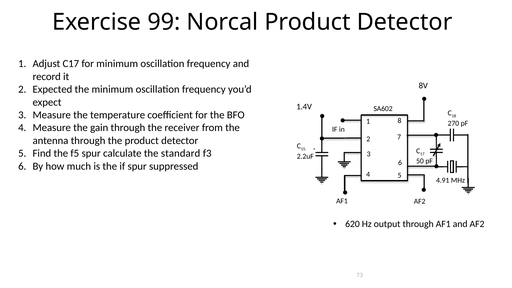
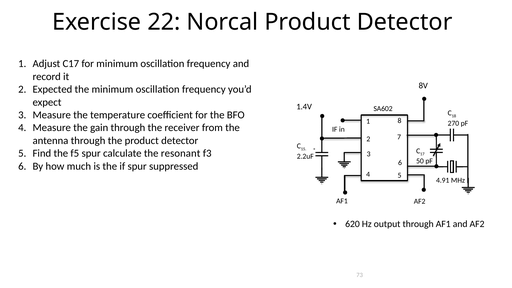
99: 99 -> 22
standard: standard -> resonant
